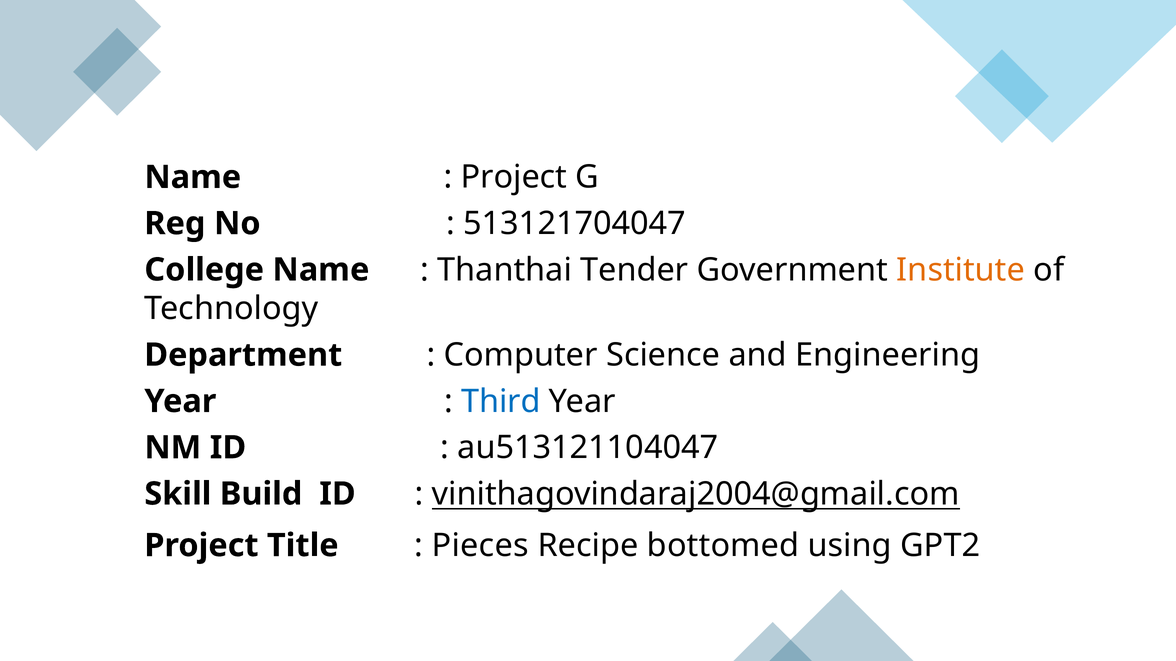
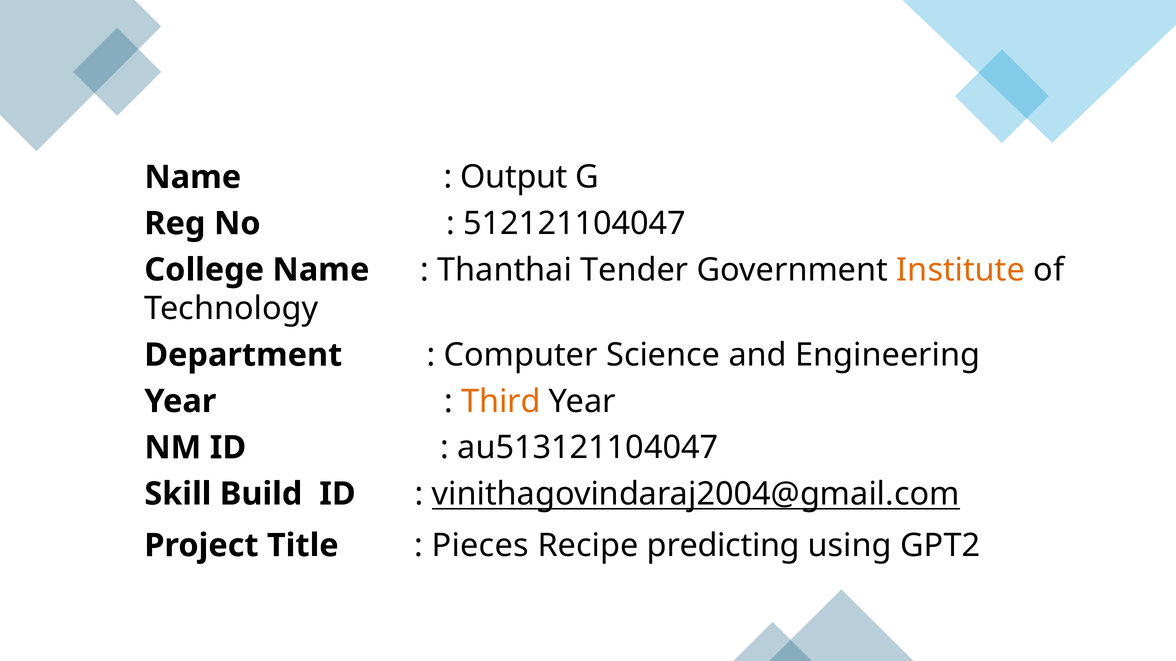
Project at (514, 177): Project -> Output
513121704047: 513121704047 -> 512121104047
Third colour: blue -> orange
bottomed: bottomed -> predicting
